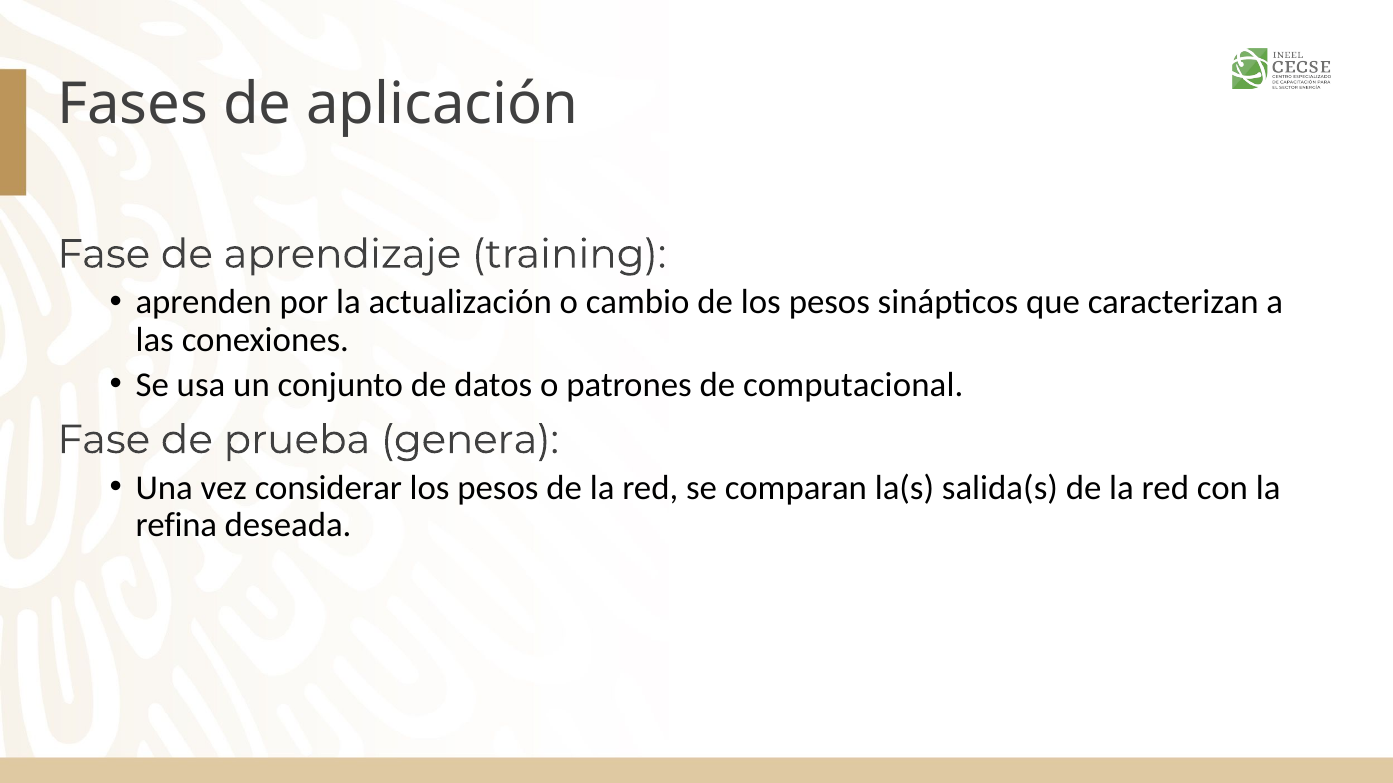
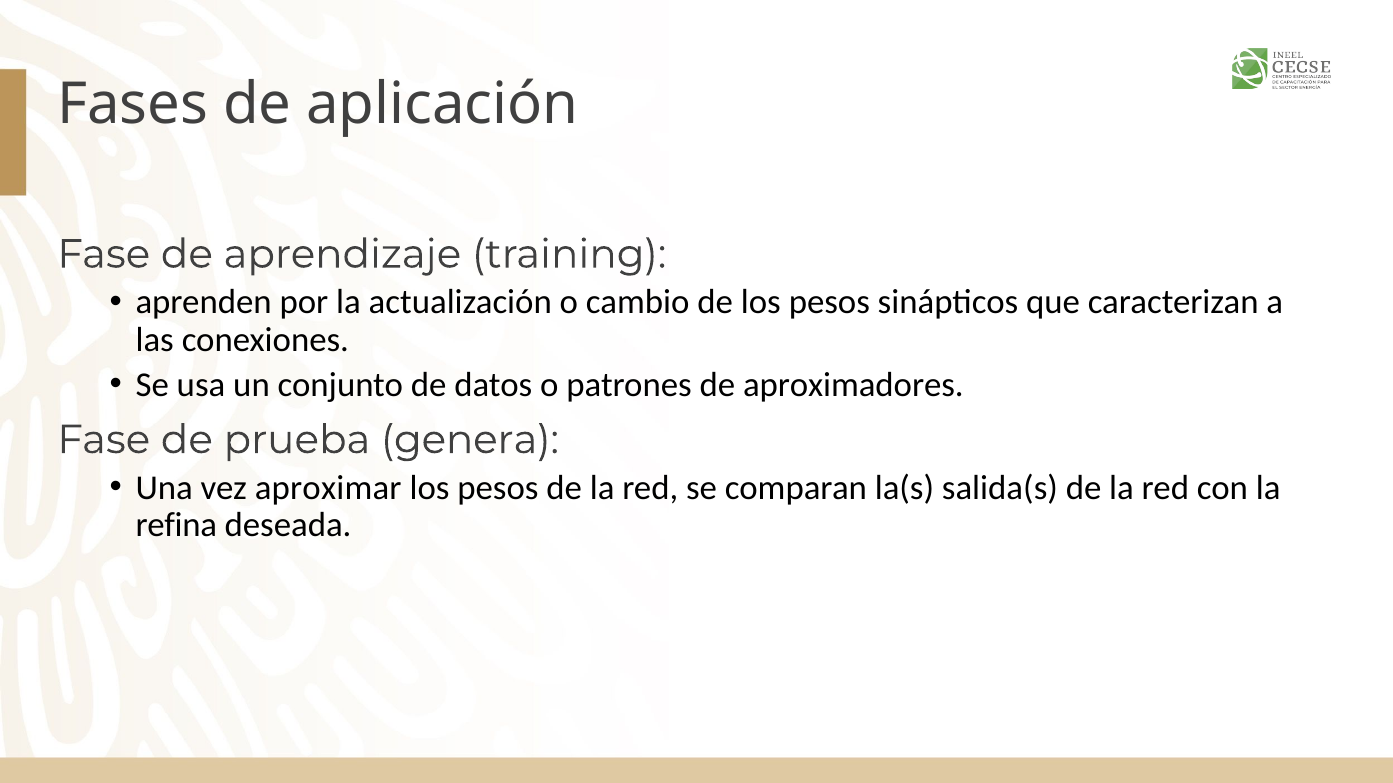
computacional: computacional -> aproximadores
considerar: considerar -> aproximar
